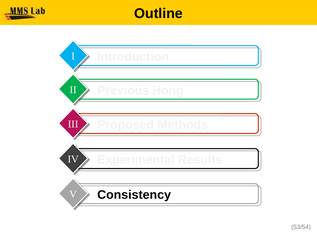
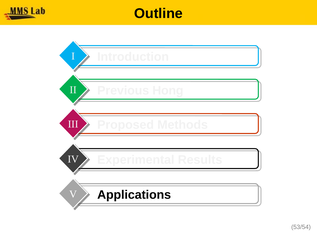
Consistency: Consistency -> Applications
